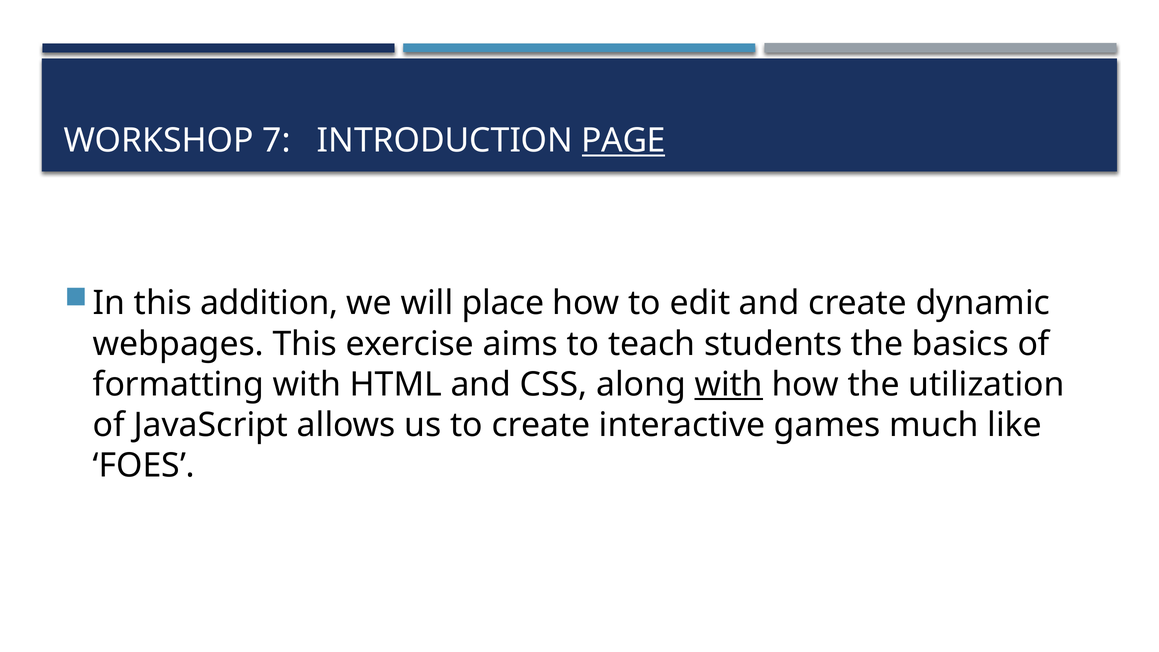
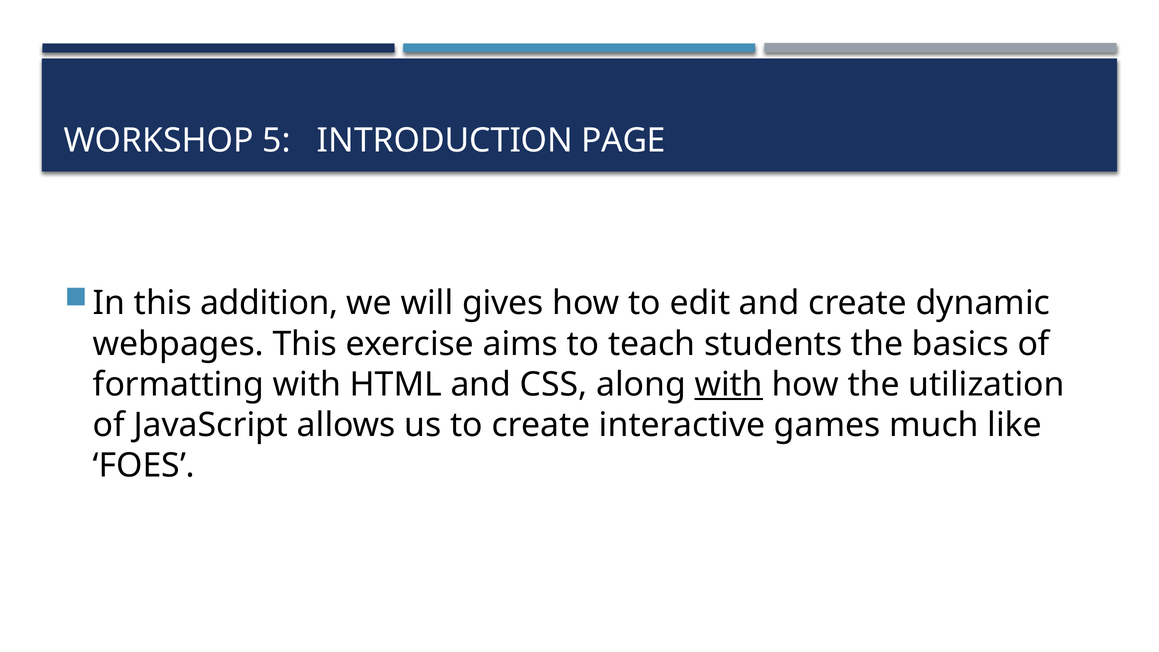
7: 7 -> 5
PAGE underline: present -> none
place: place -> gives
